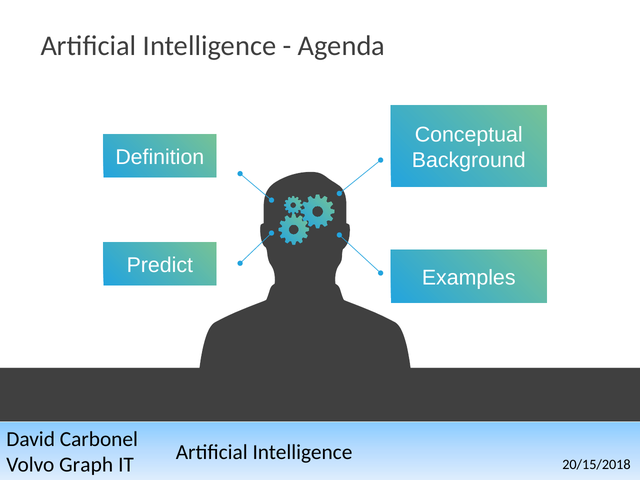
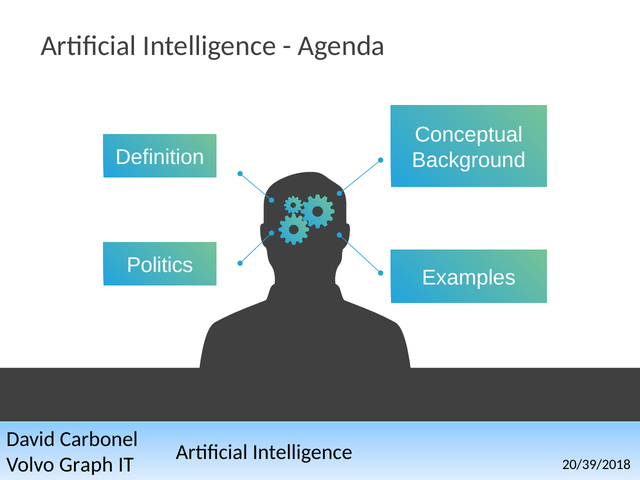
Predict: Predict -> Politics
20/15/2018: 20/15/2018 -> 20/39/2018
